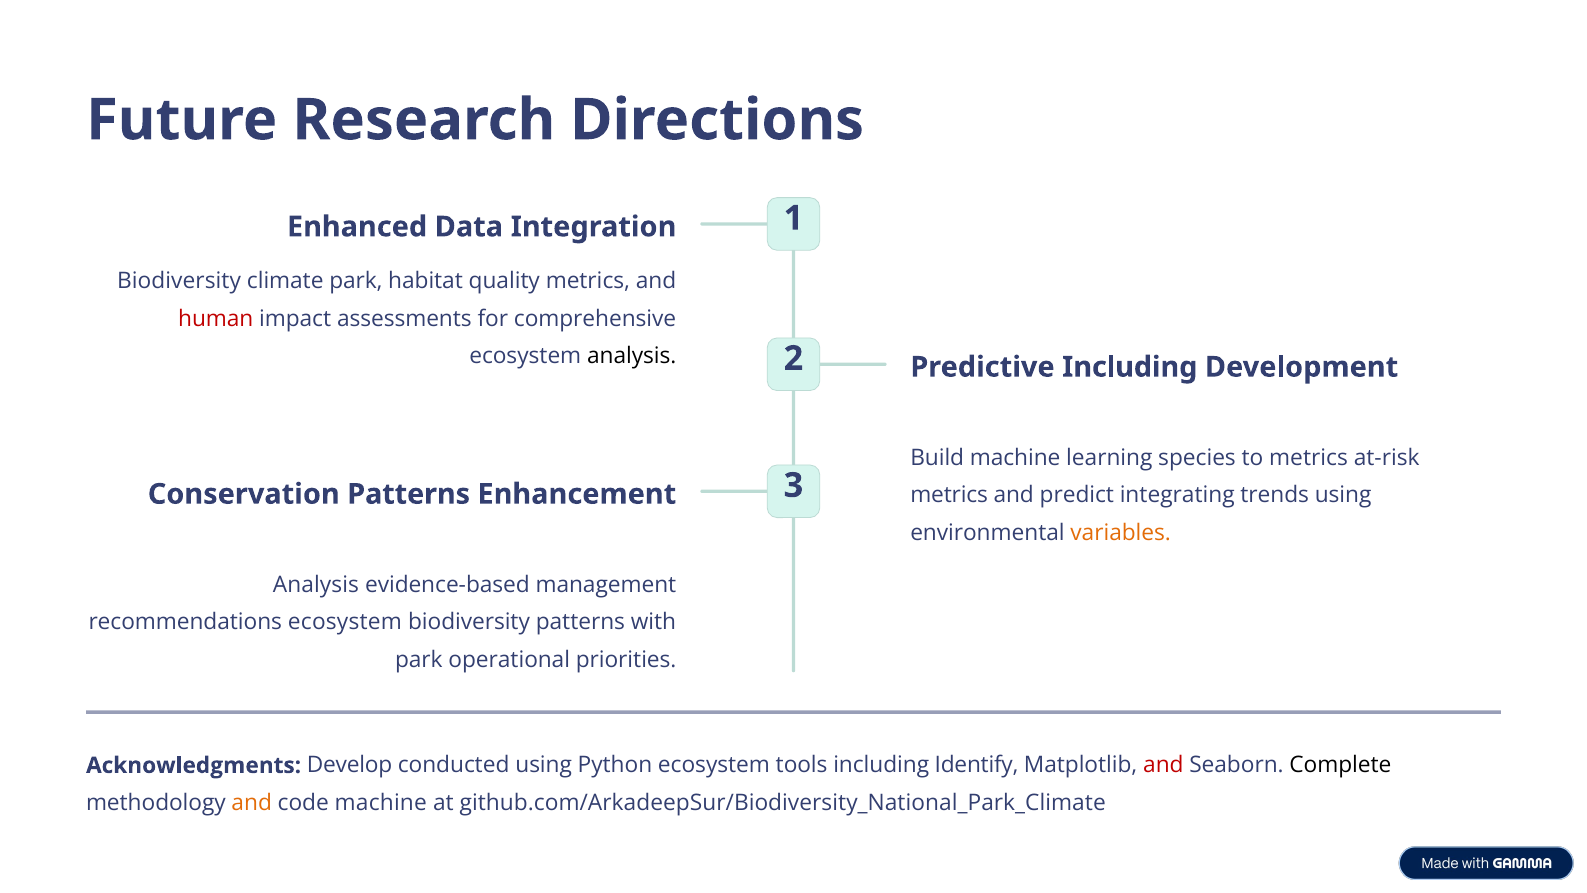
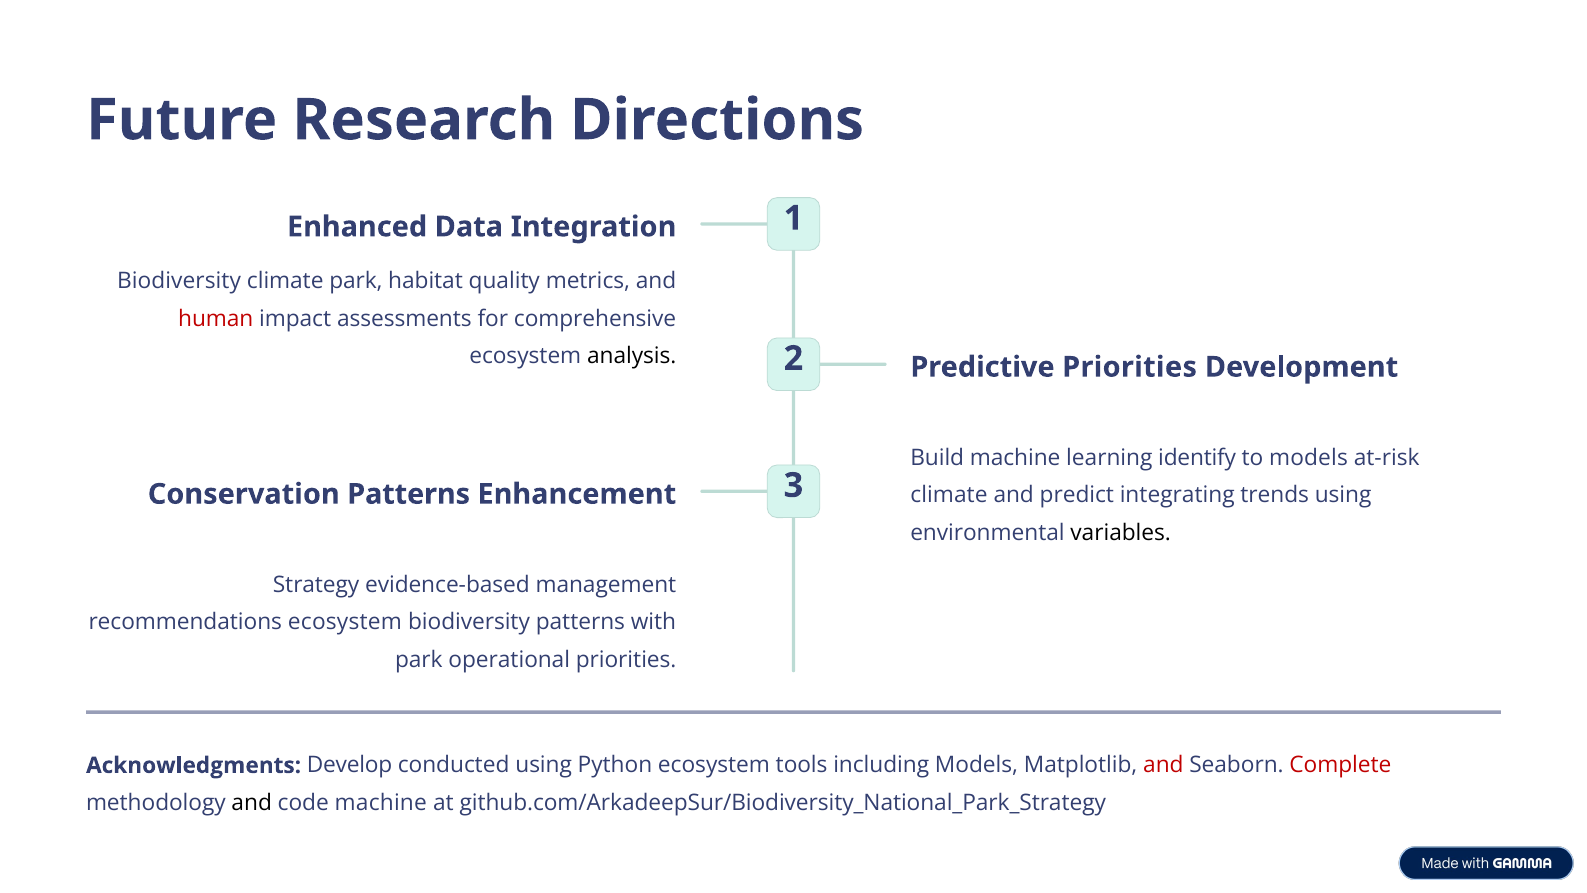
Predictive Including: Including -> Priorities
species: species -> identify
to metrics: metrics -> models
metrics at (949, 495): metrics -> climate
variables colour: orange -> black
Analysis at (316, 585): Analysis -> Strategy
including Identify: Identify -> Models
Complete colour: black -> red
and at (252, 802) colour: orange -> black
github.com/ArkadeepSur/Biodiversity_National_Park_Climate: github.com/ArkadeepSur/Biodiversity_National_Park_Climate -> github.com/ArkadeepSur/Biodiversity_National_Park_Strategy
